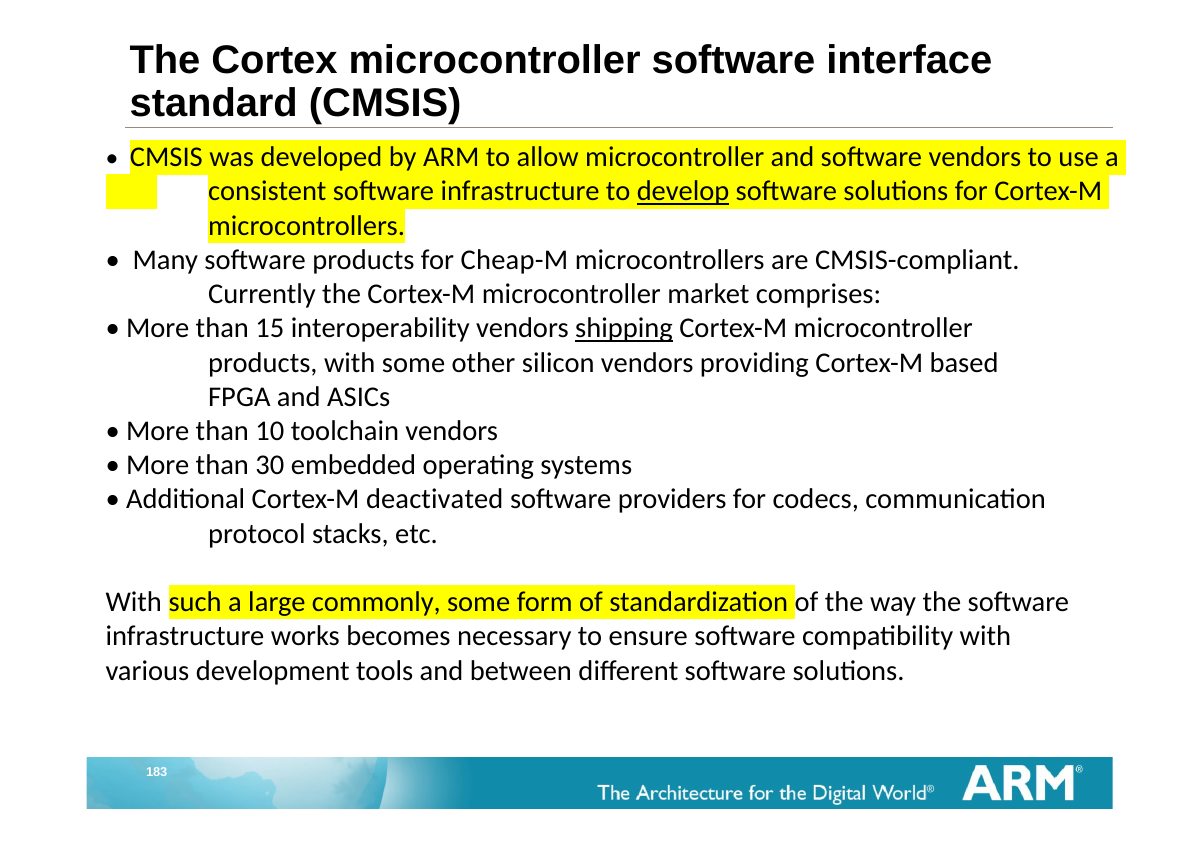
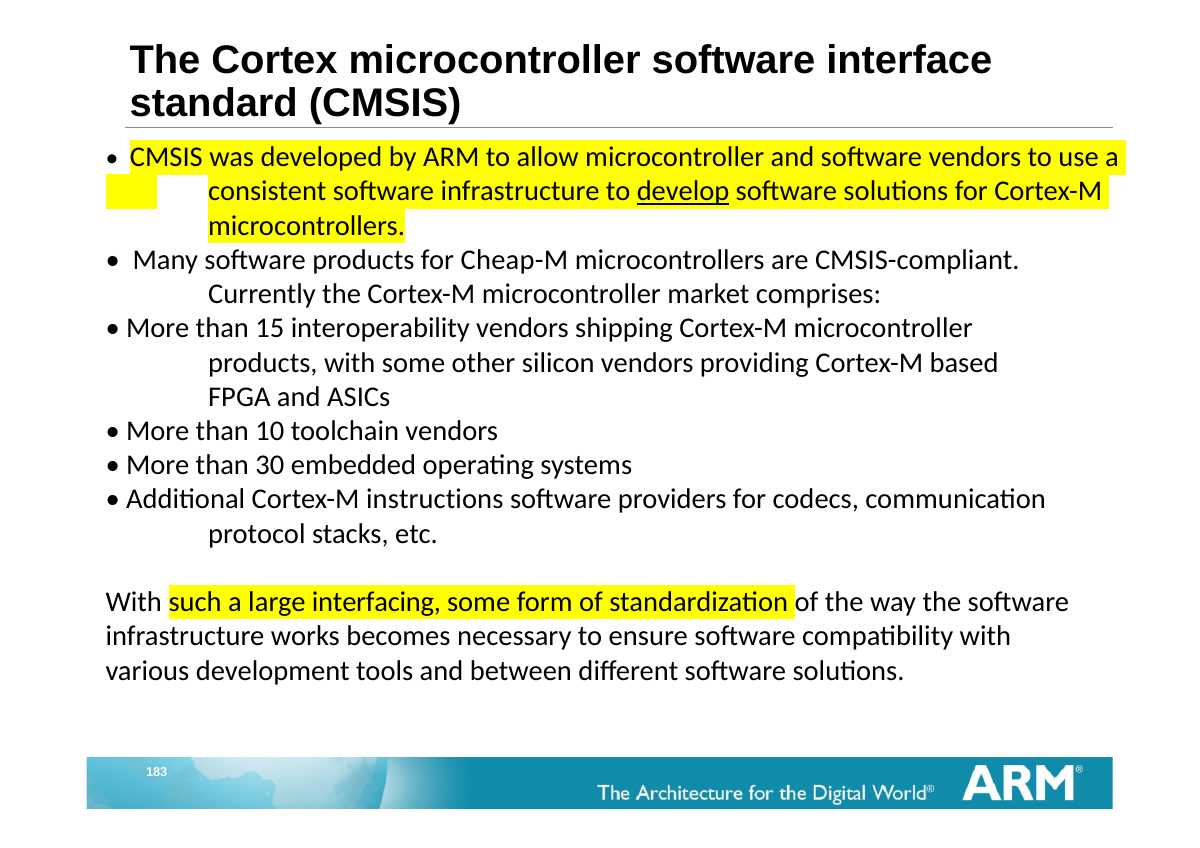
shipping underline: present -> none
deactivated: deactivated -> instructions
commonly: commonly -> interfacing
